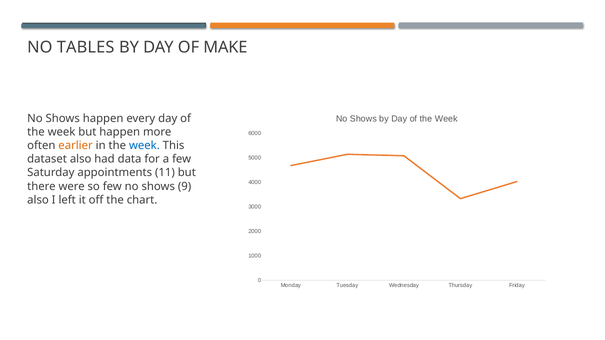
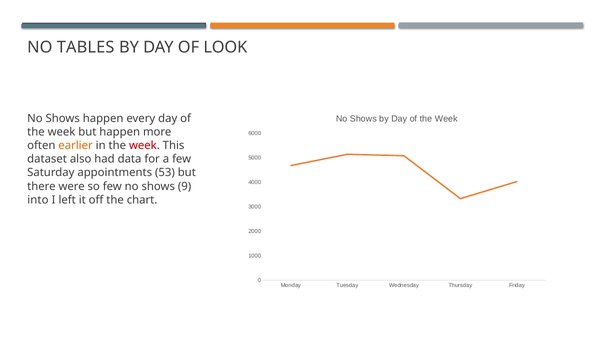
MAKE: MAKE -> LOOK
week at (144, 146) colour: blue -> red
11: 11 -> 53
also at (38, 200): also -> into
